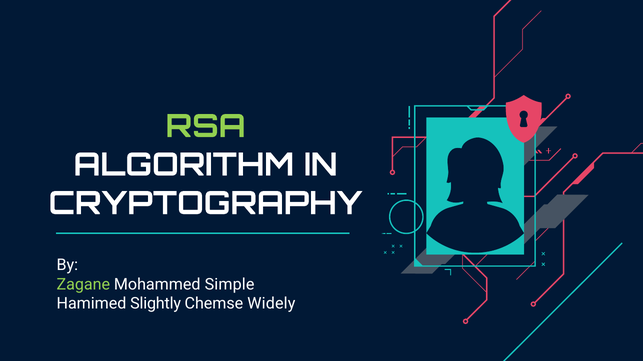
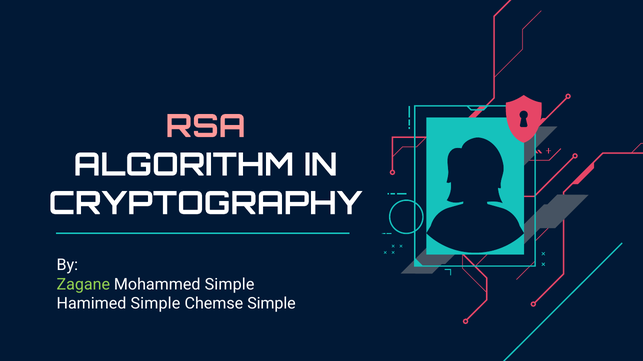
RSA colour: light green -> pink
Hamimed Slightly: Slightly -> Simple
Chemse Widely: Widely -> Simple
